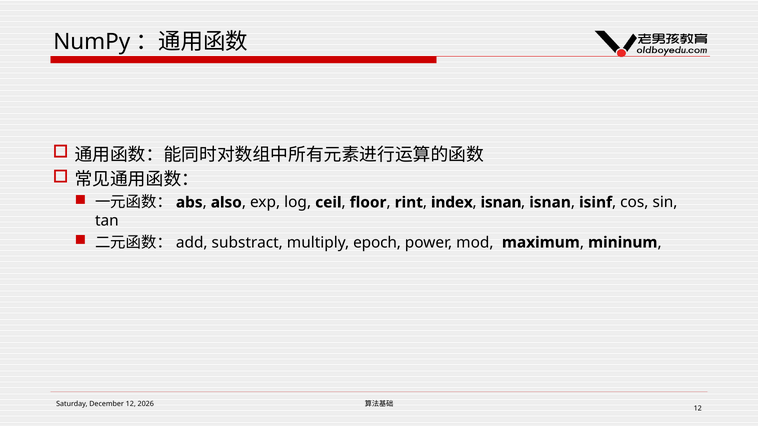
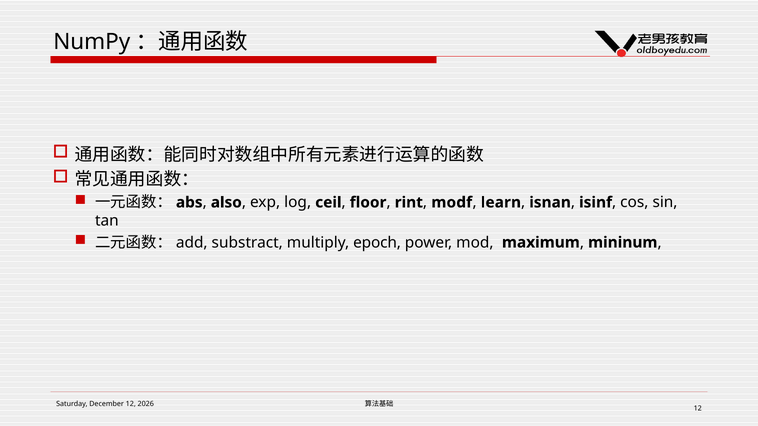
index: index -> modf
isnan at (501, 203): isnan -> learn
